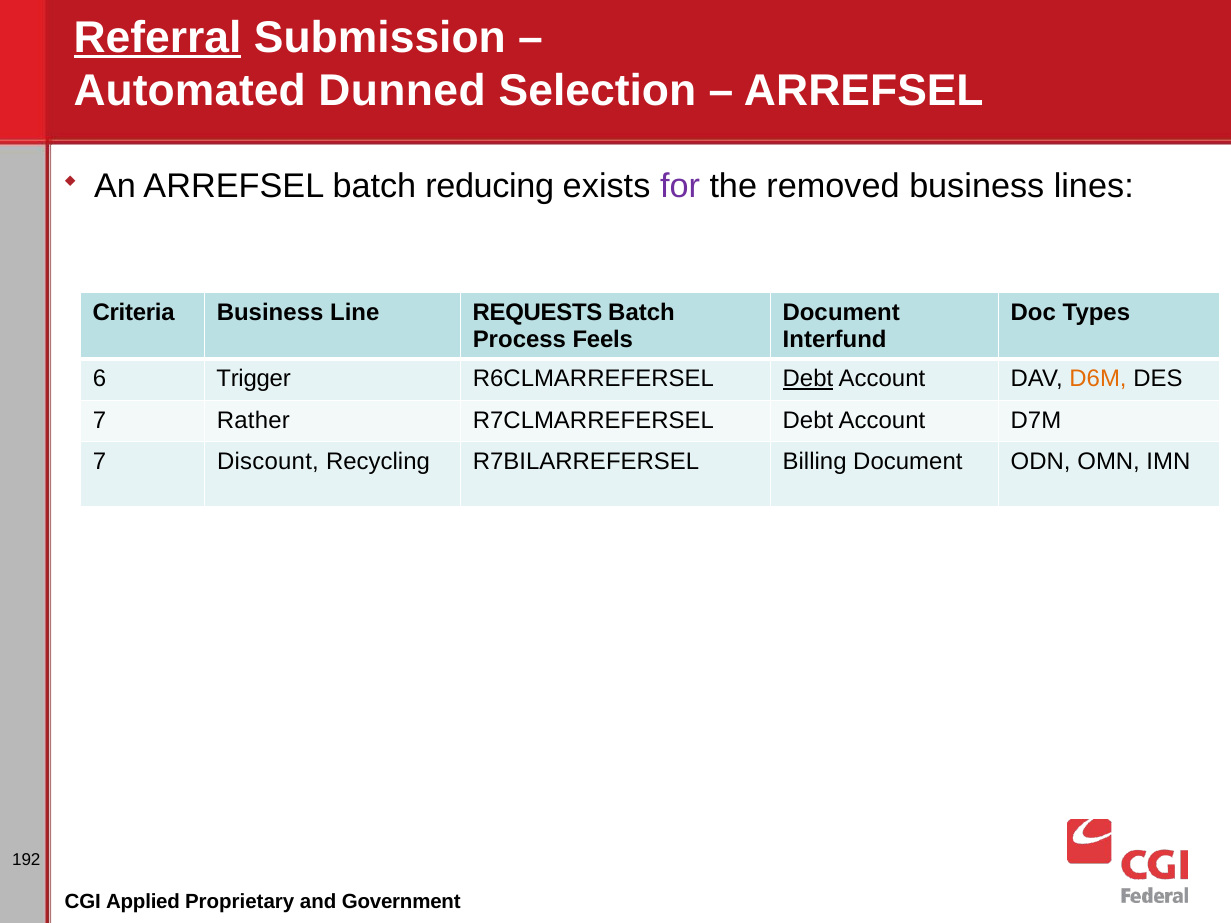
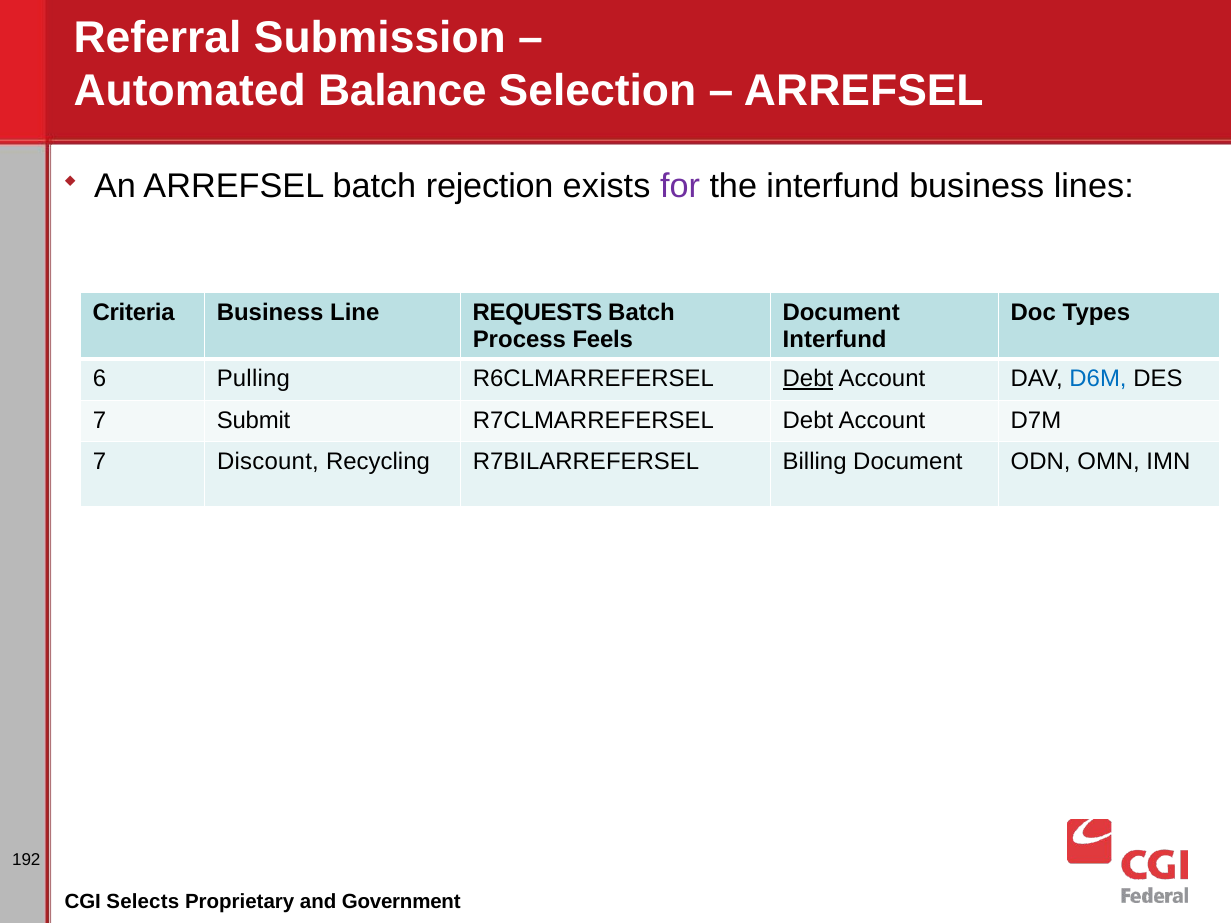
Referral underline: present -> none
Dunned: Dunned -> Balance
reducing: reducing -> rejection
the removed: removed -> interfund
Trigger: Trigger -> Pulling
D6M colour: orange -> blue
Rather: Rather -> Submit
Applied: Applied -> Selects
